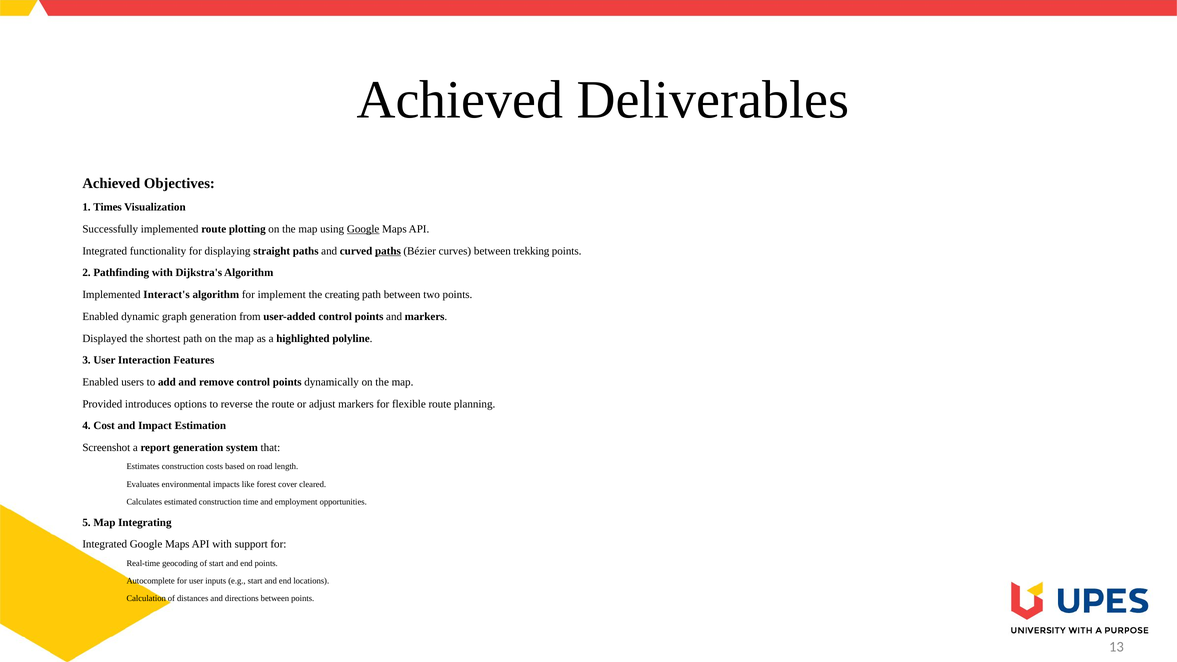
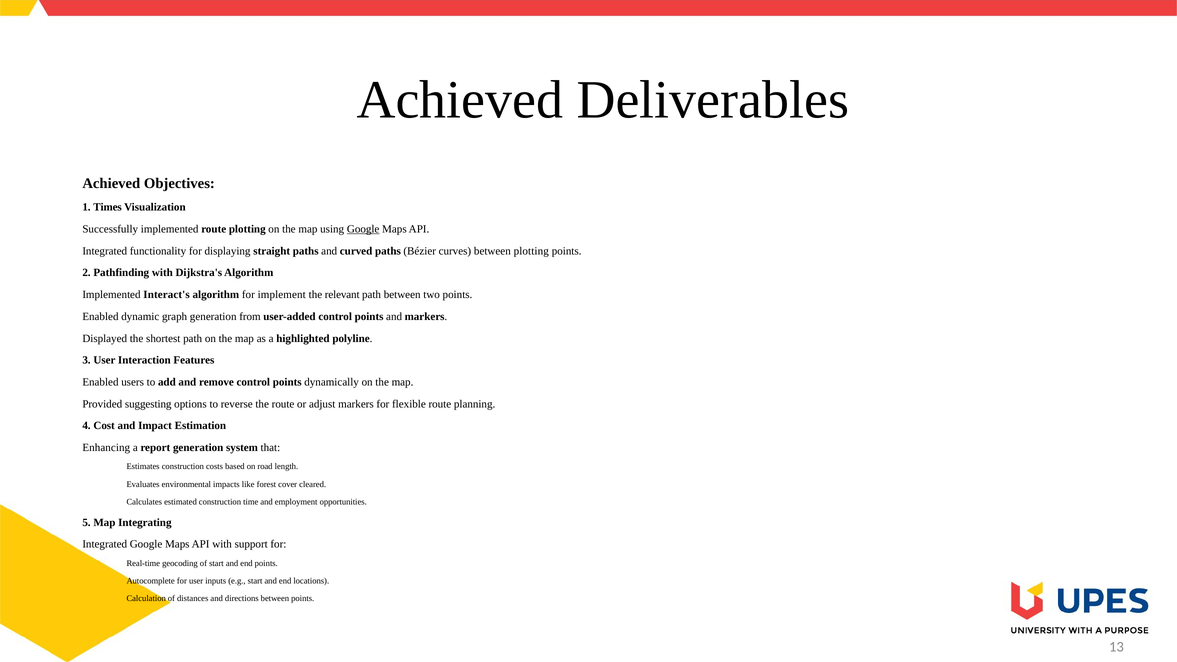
paths at (388, 251) underline: present -> none
between trekking: trekking -> plotting
creating: creating -> relevant
introduces: introduces -> suggesting
Screenshot: Screenshot -> Enhancing
